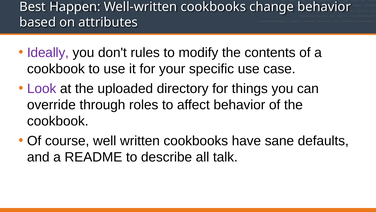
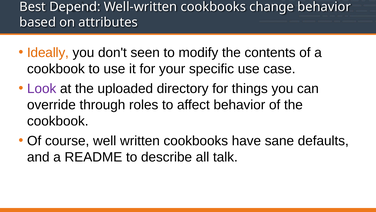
Happen: Happen -> Depend
Ideally colour: purple -> orange
rules: rules -> seen
